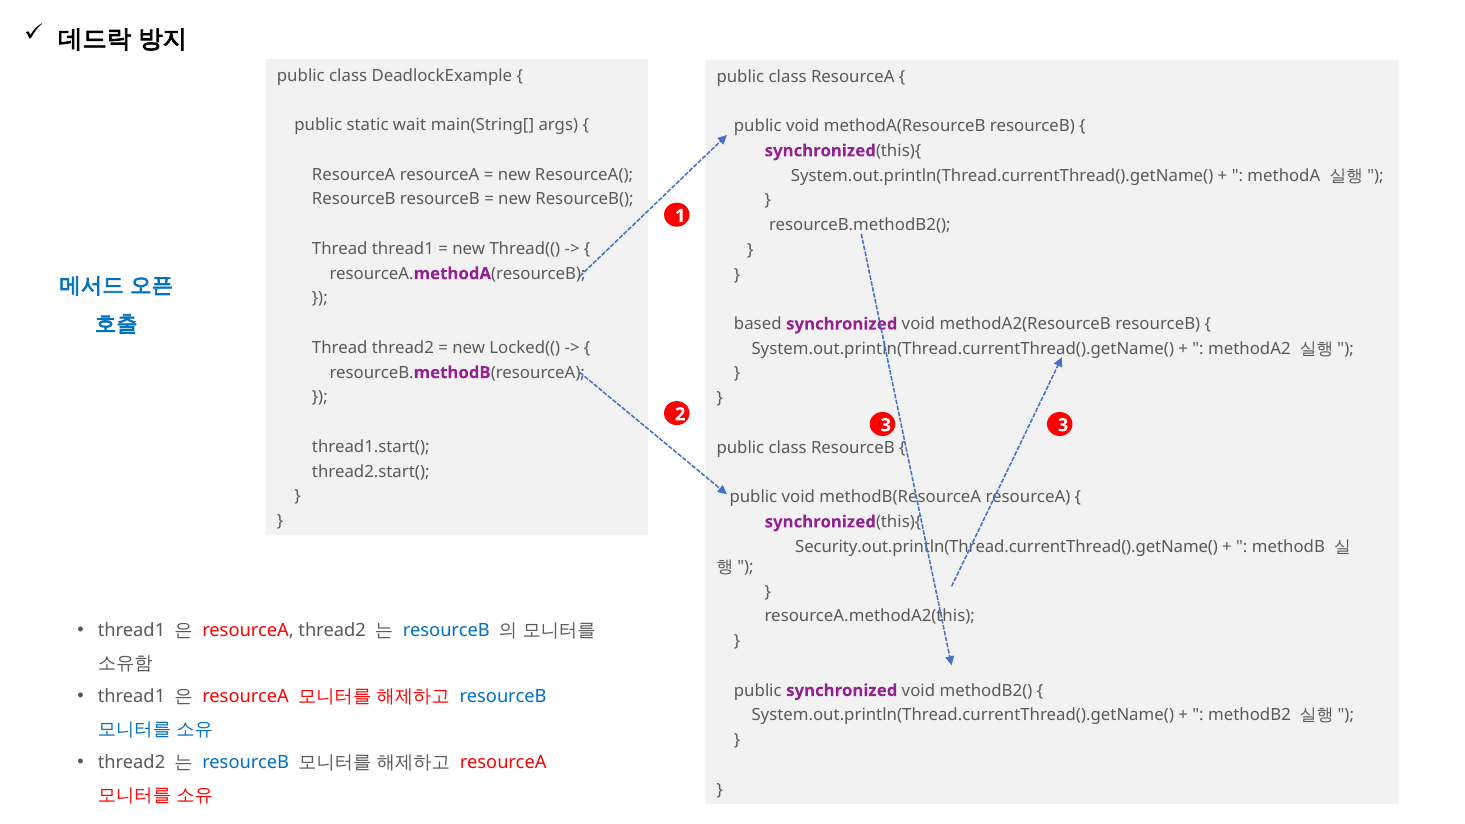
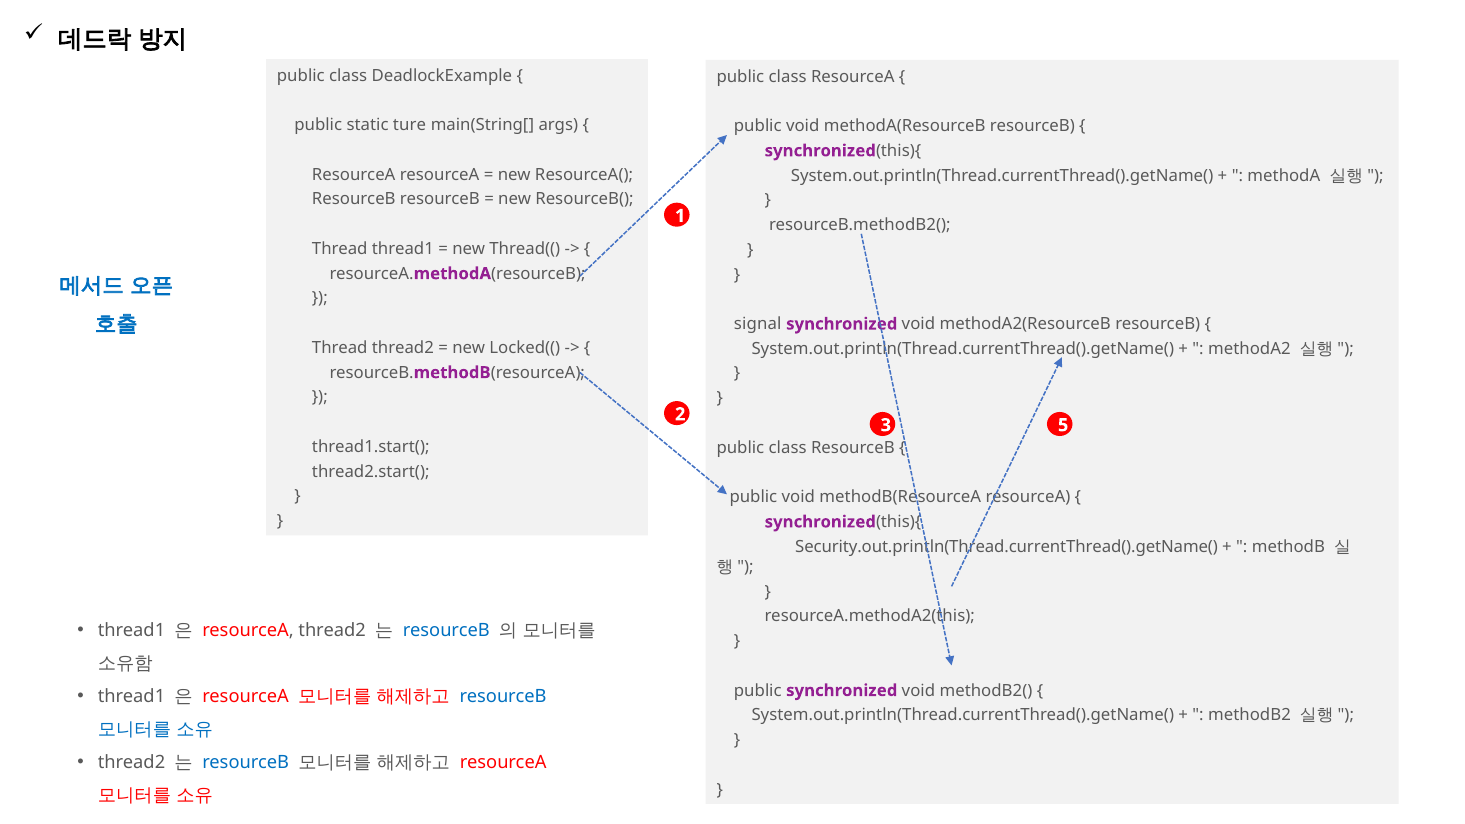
wait: wait -> ture
based: based -> signal
3 3: 3 -> 5
